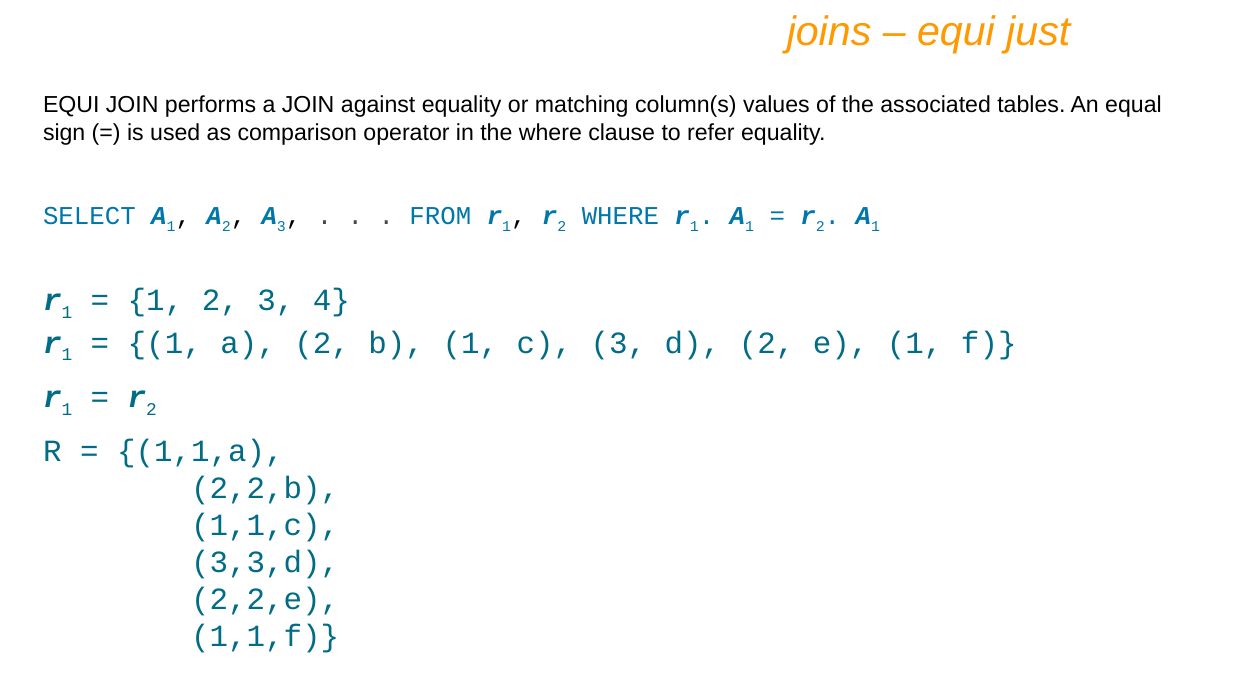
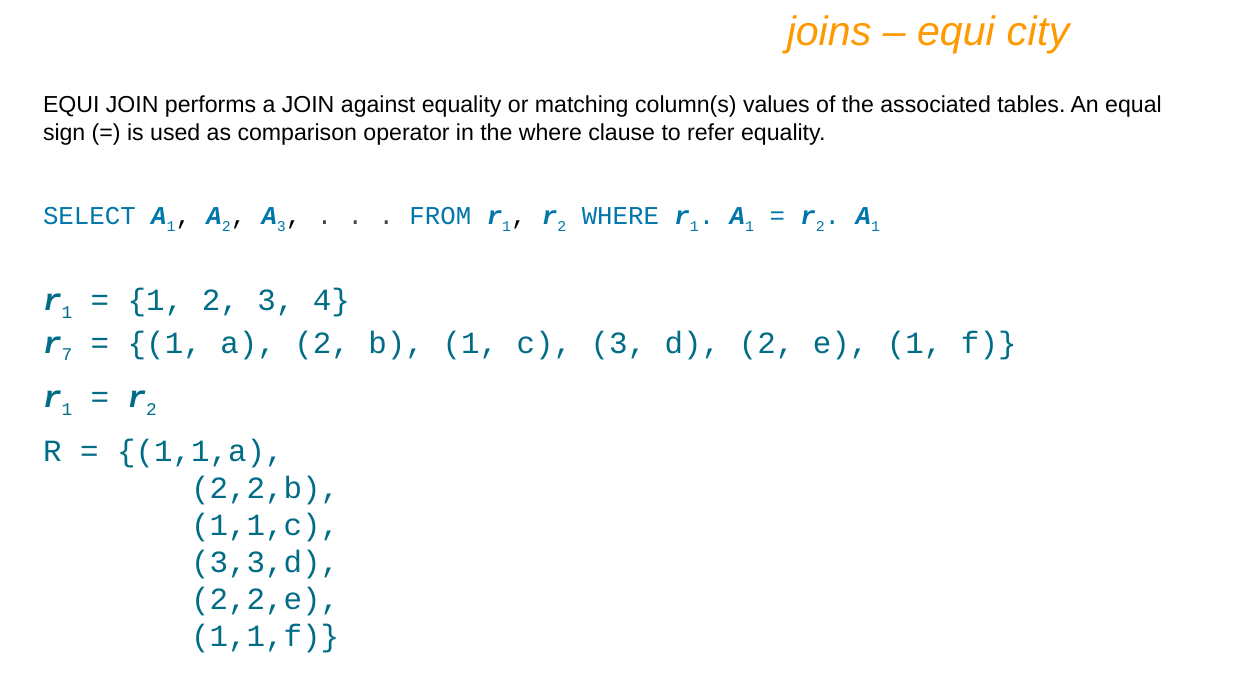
just: just -> city
1 at (67, 355): 1 -> 7
